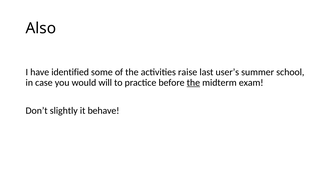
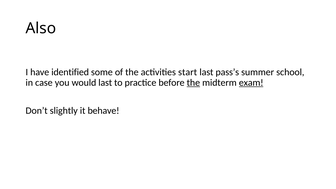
raise: raise -> start
user’s: user’s -> pass’s
would will: will -> last
exam underline: none -> present
